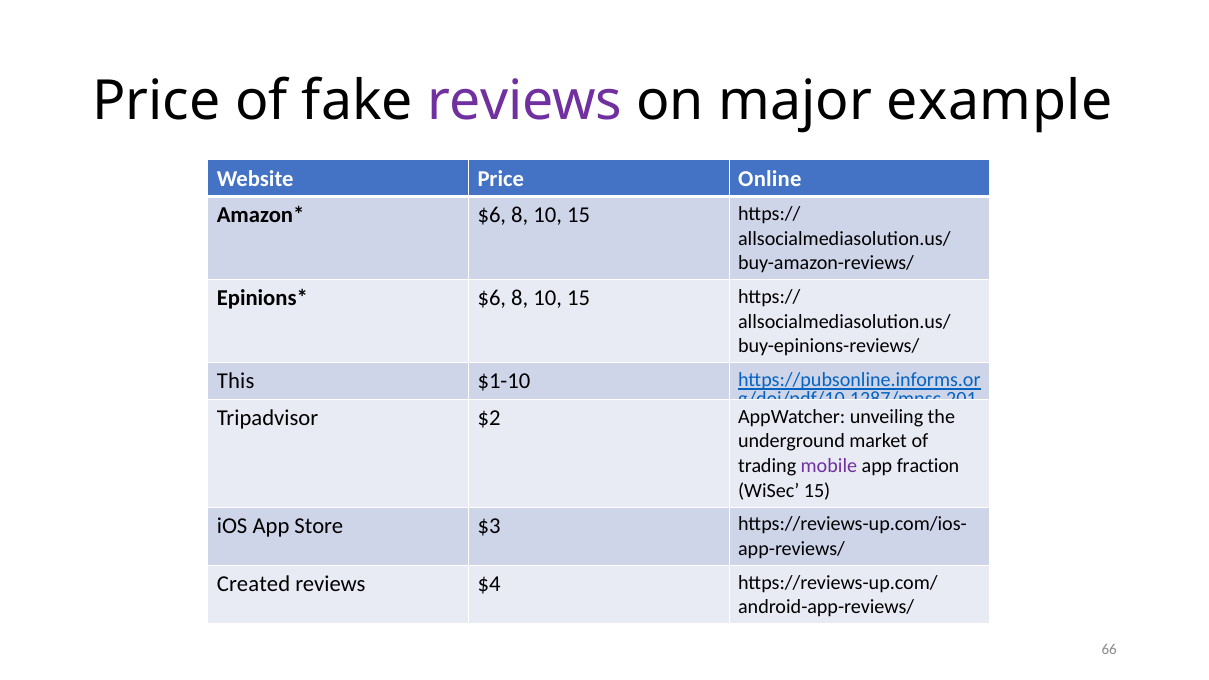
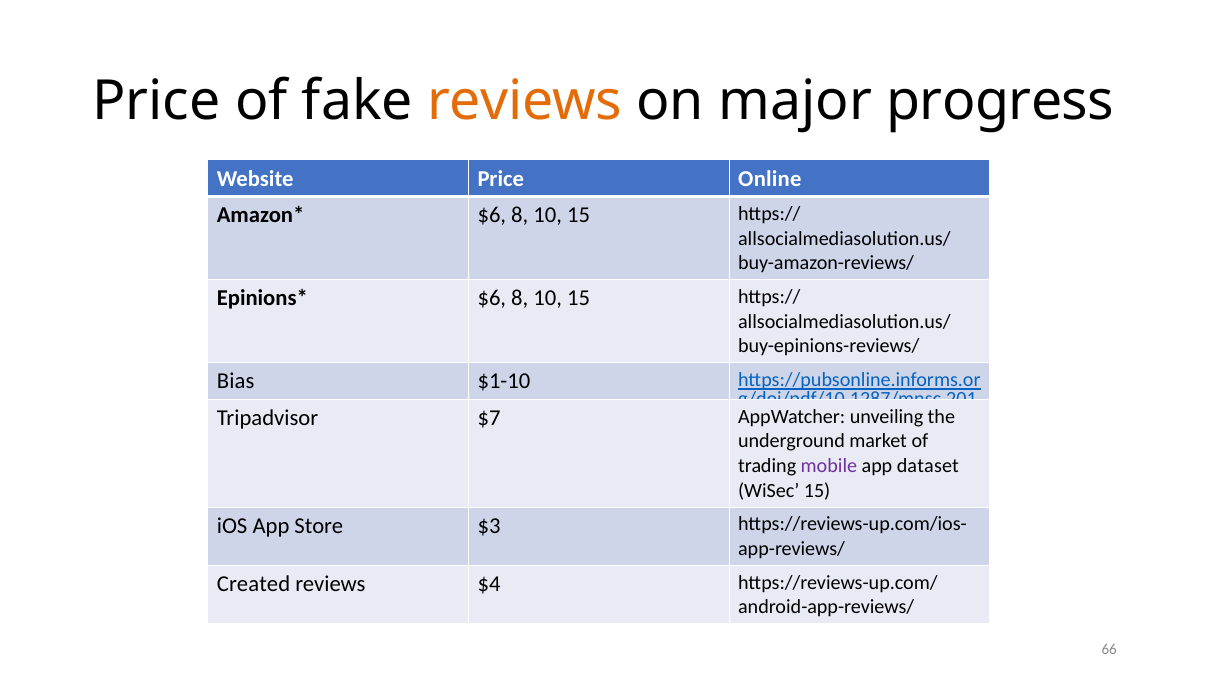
reviews at (525, 102) colour: purple -> orange
example: example -> progress
This: This -> Bias
$2: $2 -> $7
fraction: fraction -> dataset
